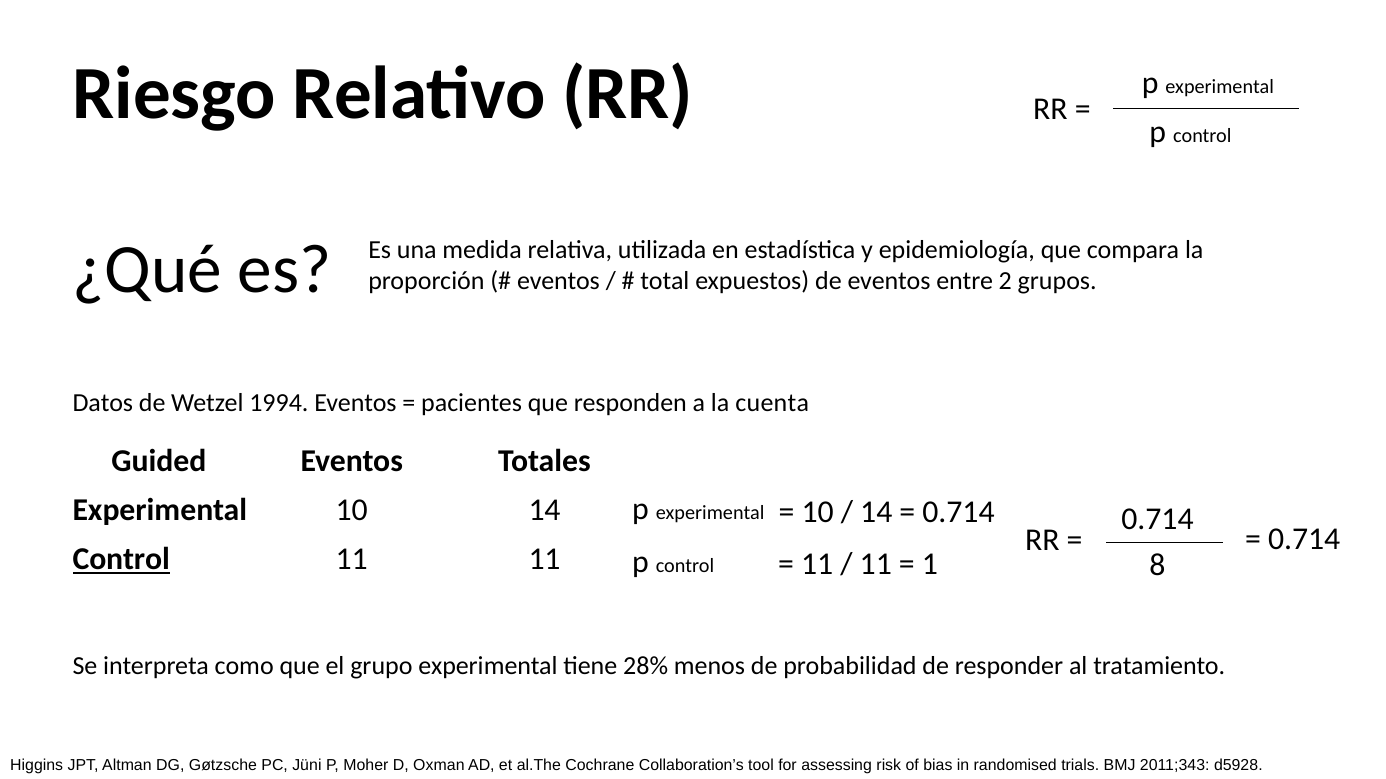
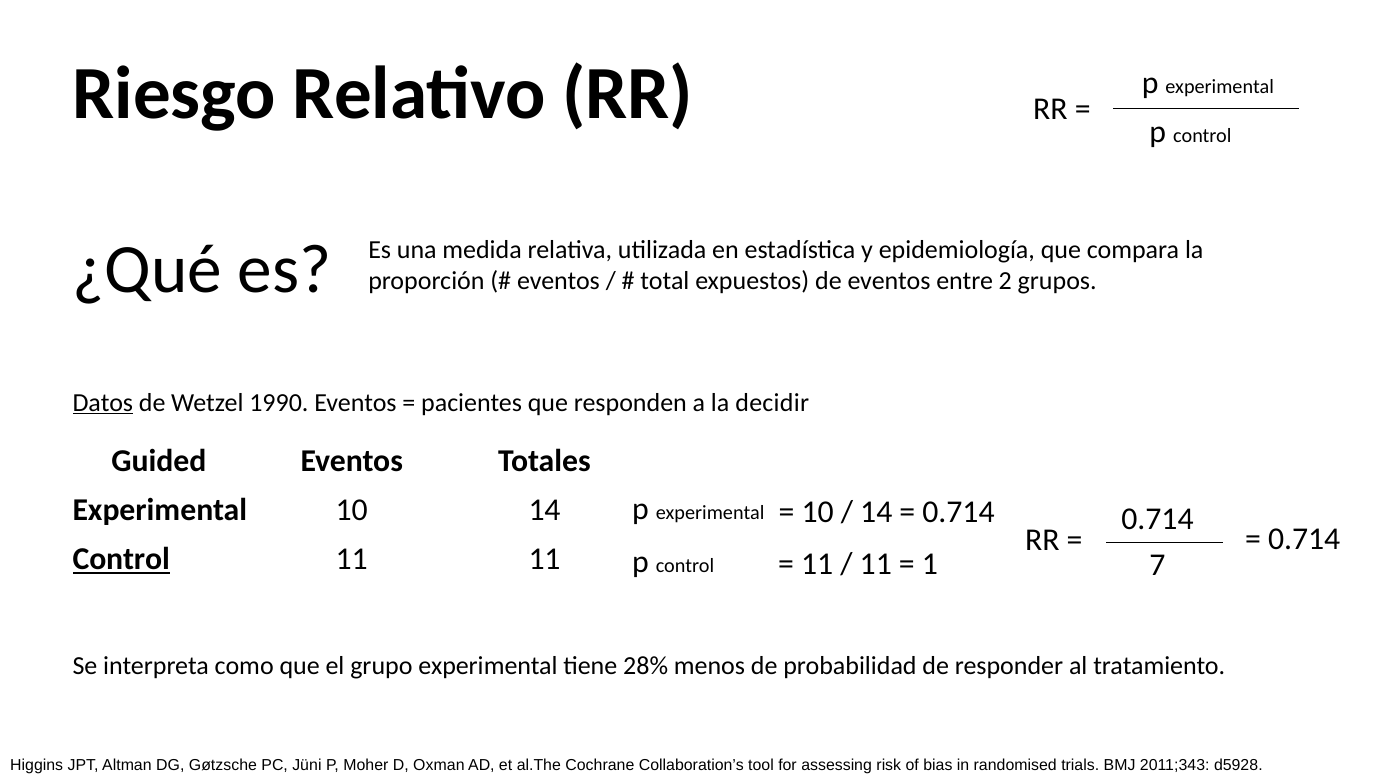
Datos underline: none -> present
1994: 1994 -> 1990
cuenta: cuenta -> decidir
8: 8 -> 7
